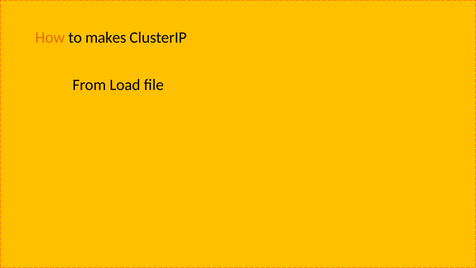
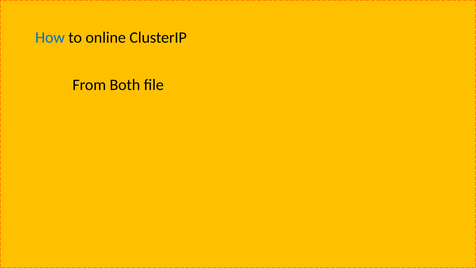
How colour: orange -> blue
makes: makes -> online
Load: Load -> Both
